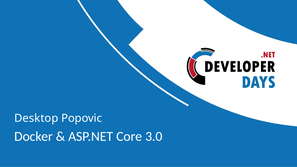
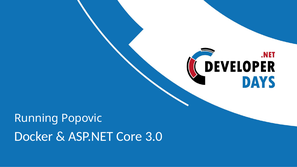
Desktop: Desktop -> Running
